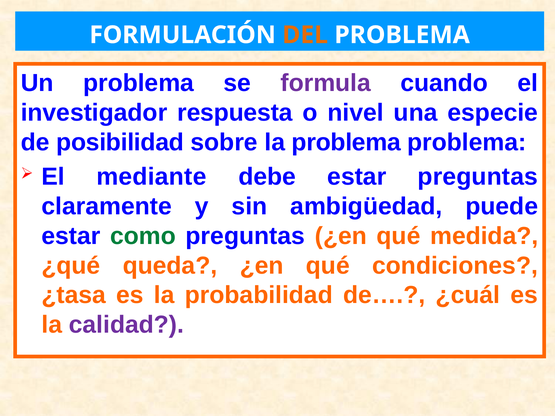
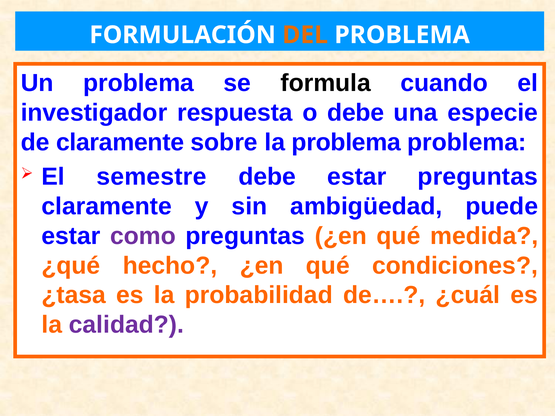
formula colour: purple -> black
o nivel: nivel -> debe
de posibilidad: posibilidad -> claramente
mediante: mediante -> semestre
como colour: green -> purple
queda: queda -> hecho
